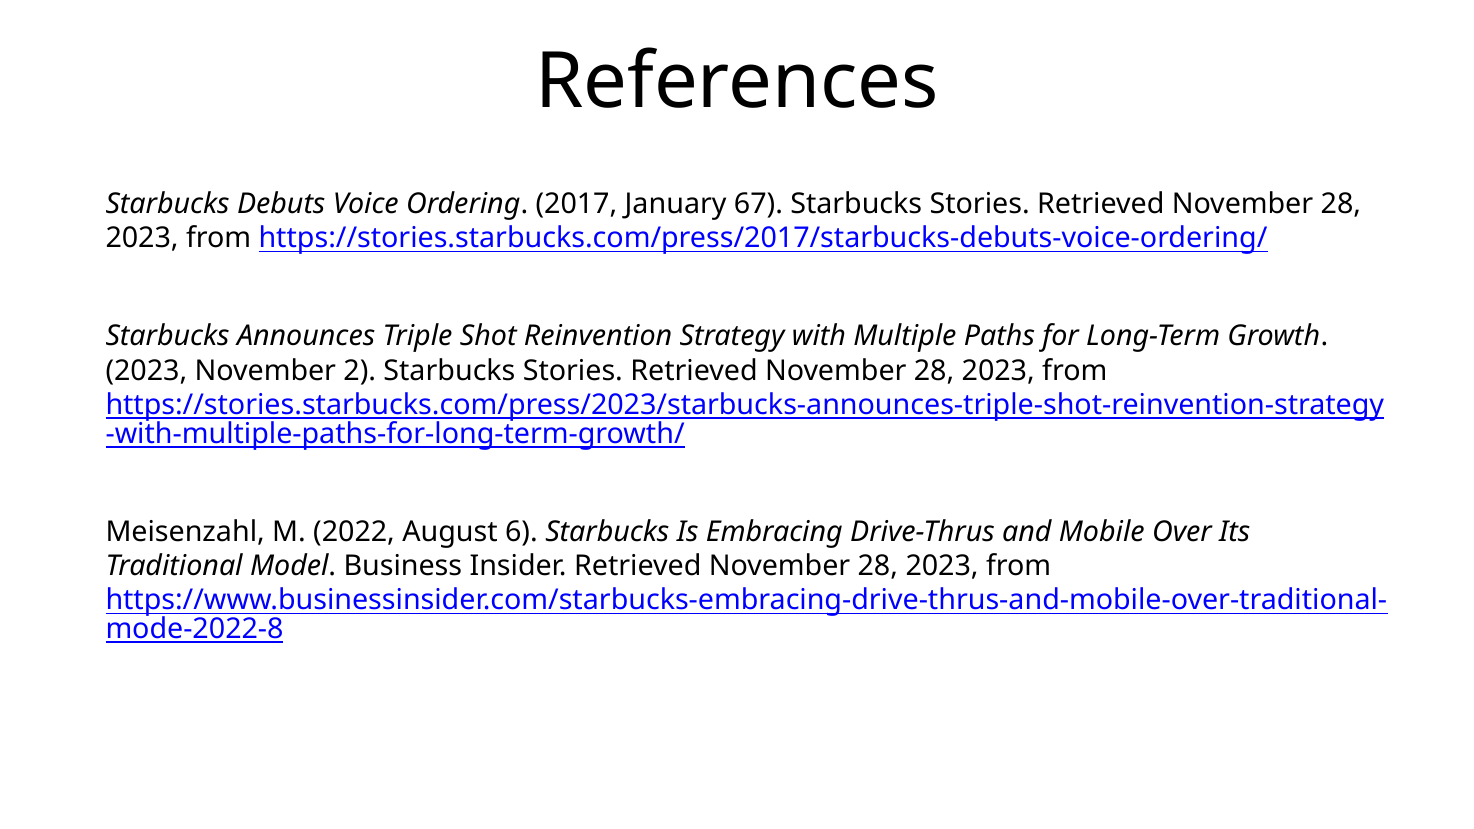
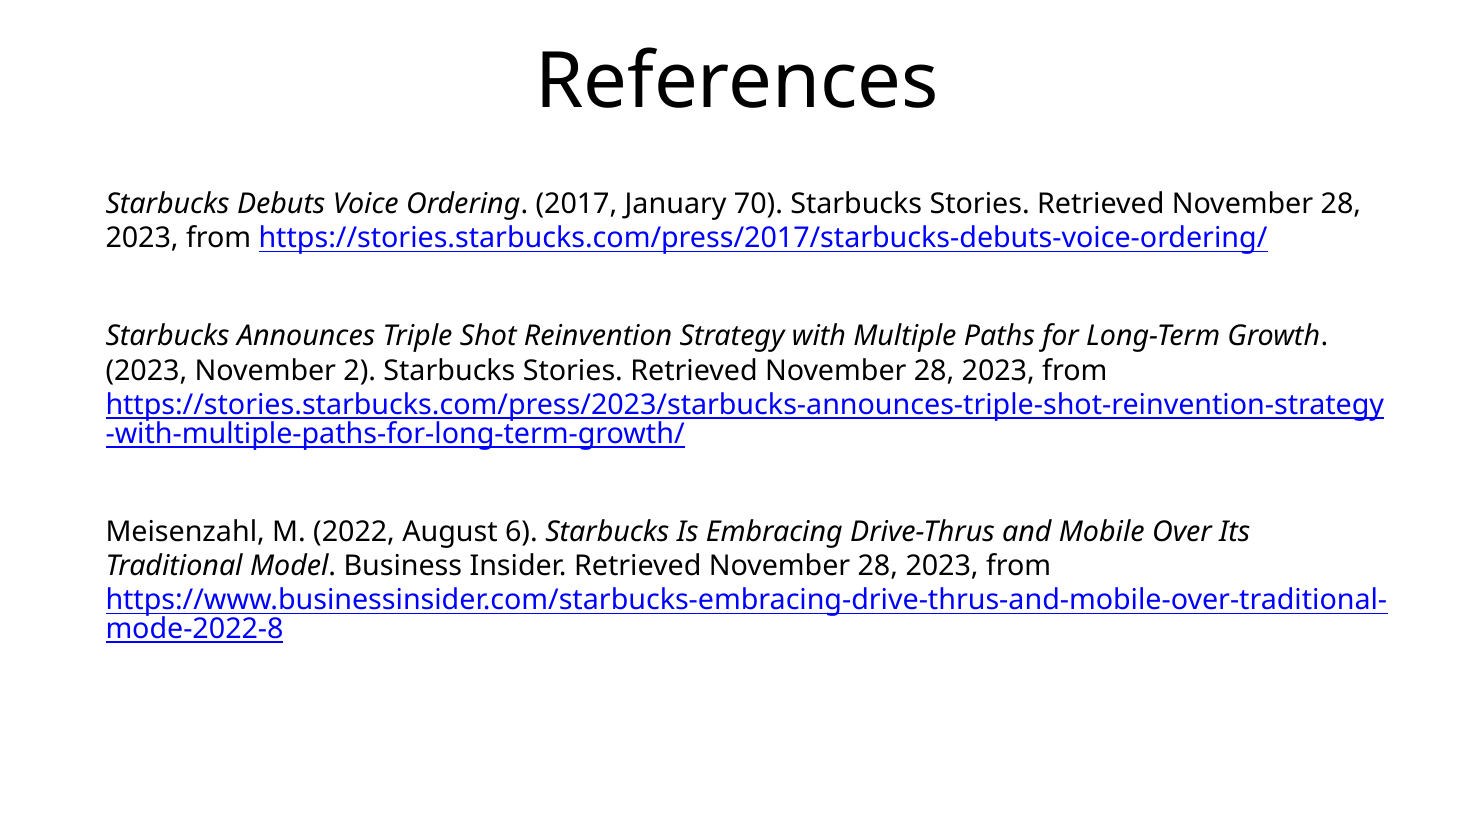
67: 67 -> 70
